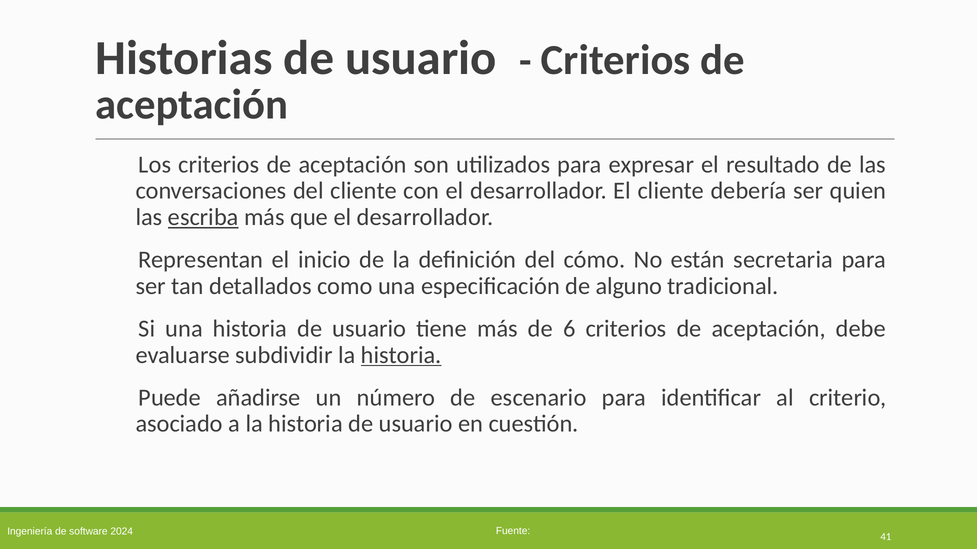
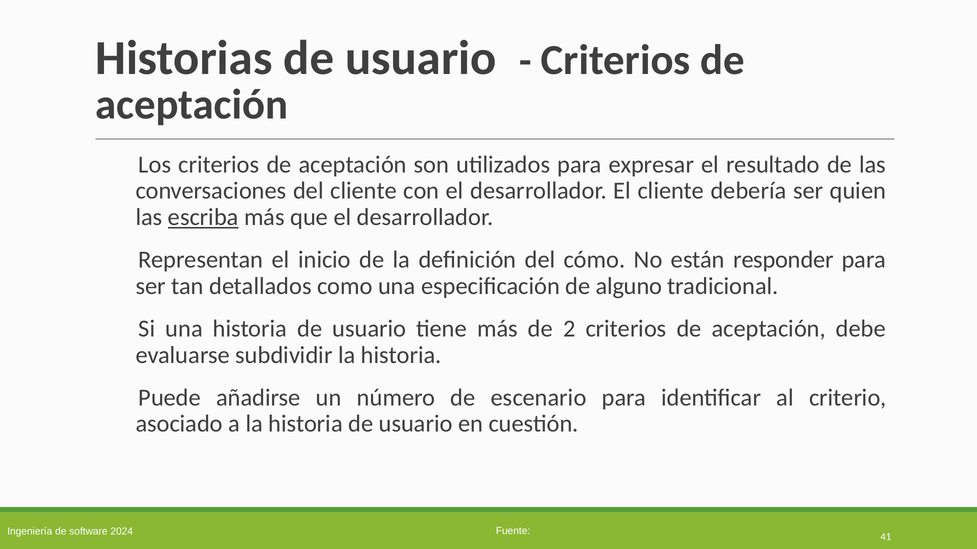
secretaria: secretaria -> responder
6: 6 -> 2
historia at (401, 355) underline: present -> none
